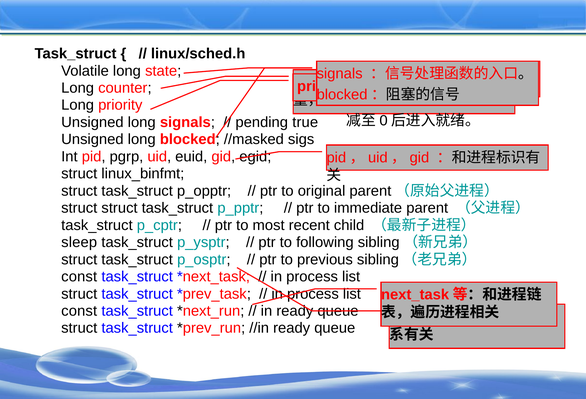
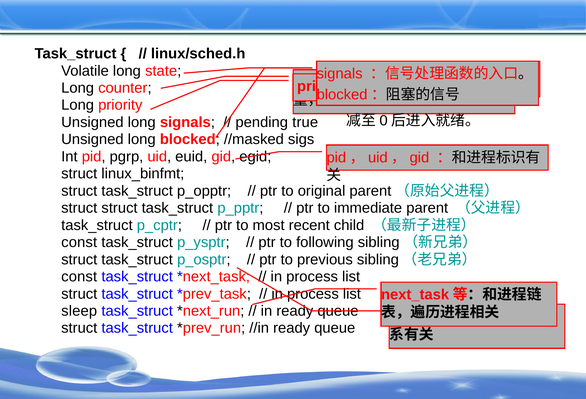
sleep at (79, 242): sleep -> const
const at (79, 311): const -> sleep
